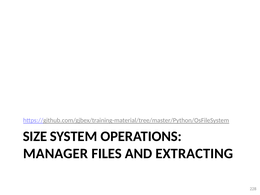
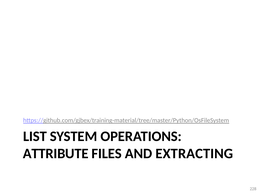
SIZE: SIZE -> LIST
MANAGER: MANAGER -> ATTRIBUTE
